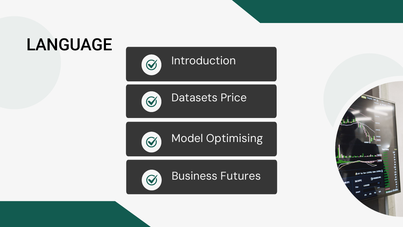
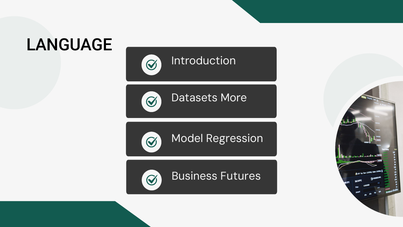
Price: Price -> More
Optimising: Optimising -> Regression
